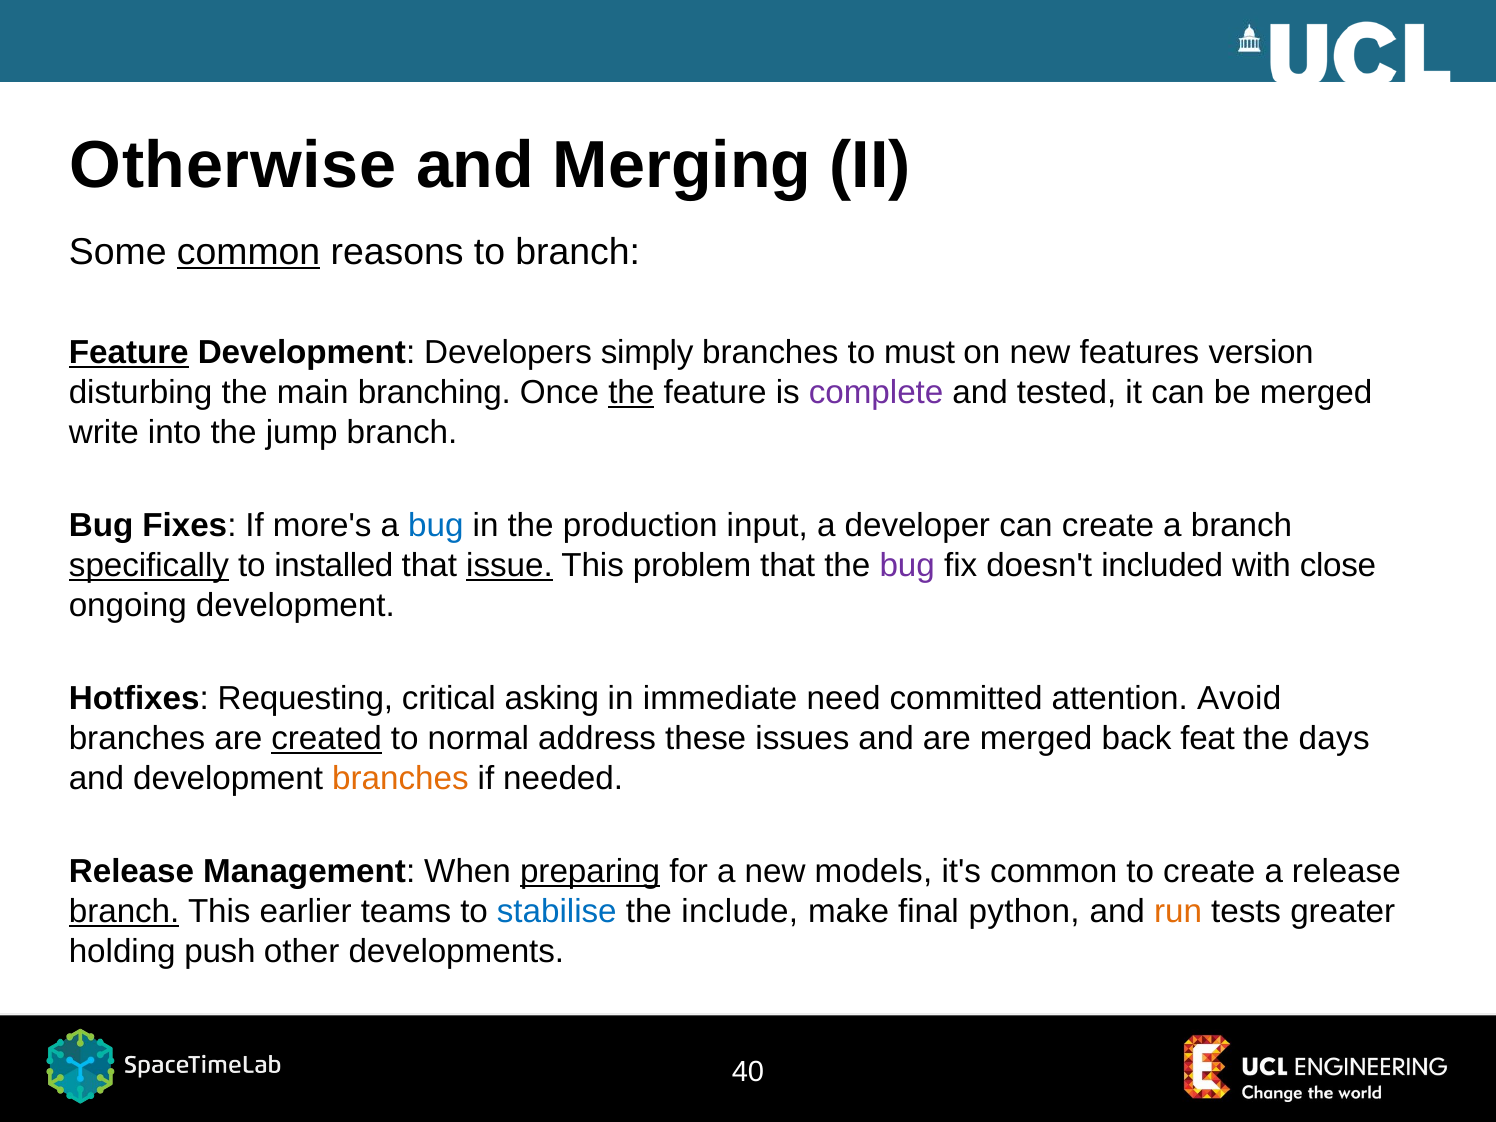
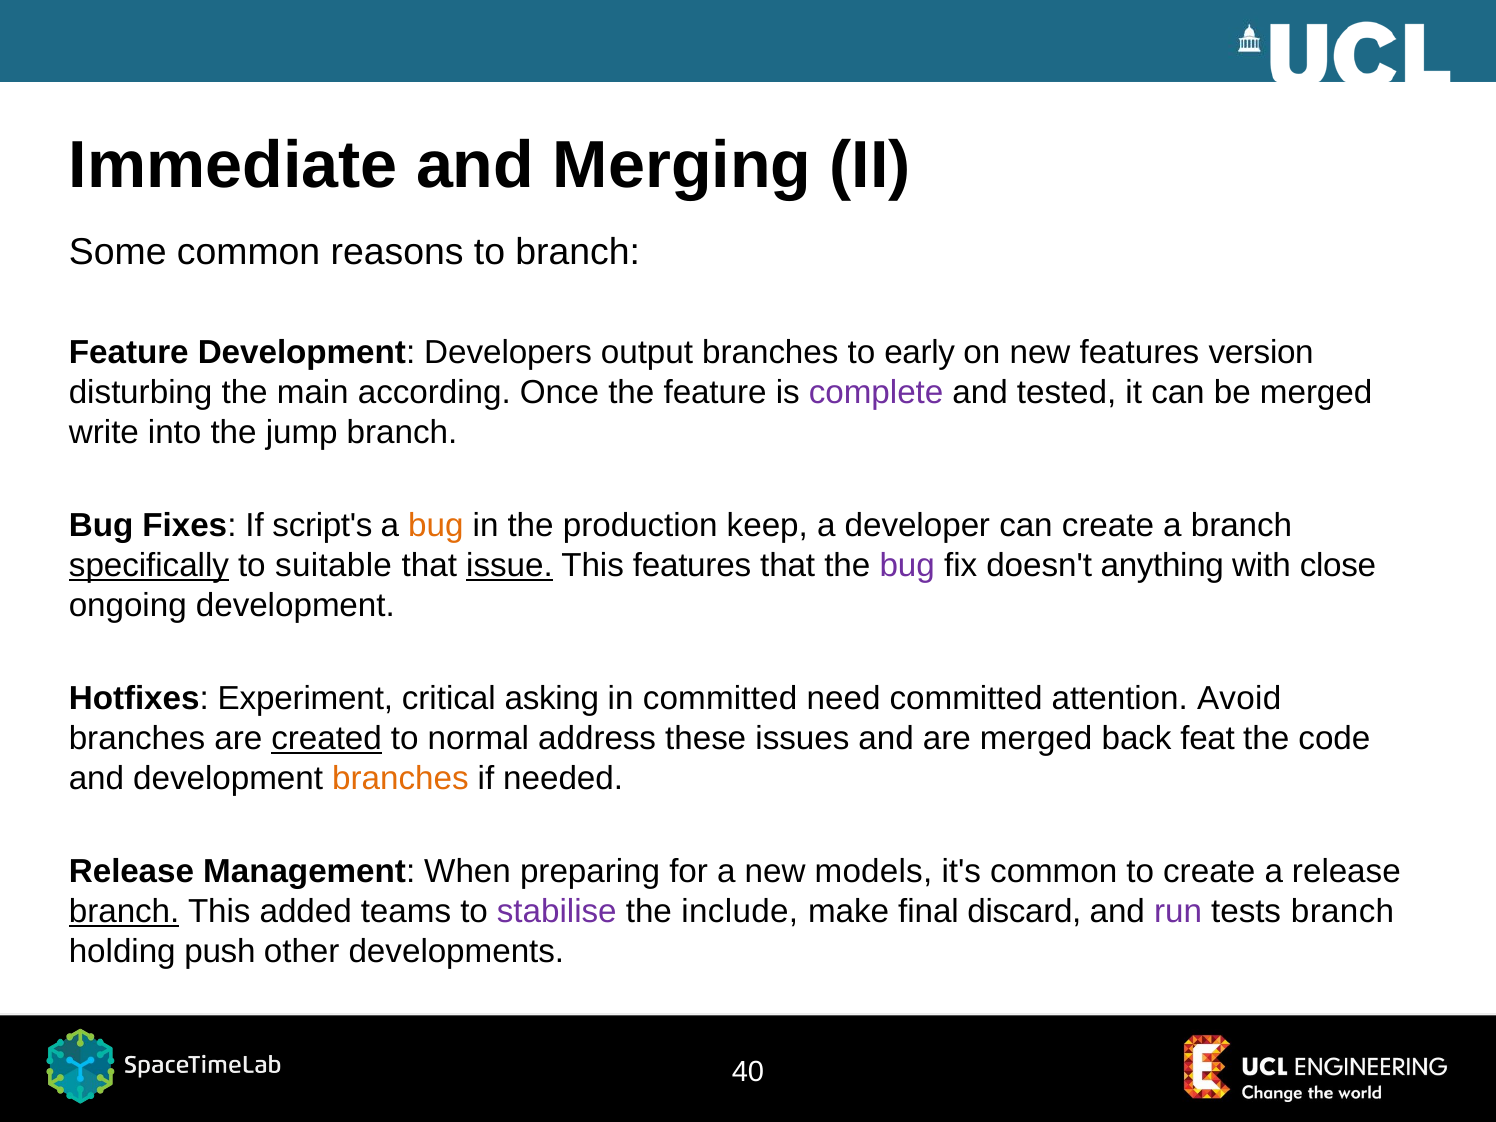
Otherwise: Otherwise -> Immediate
common at (249, 252) underline: present -> none
Feature at (129, 353) underline: present -> none
simply: simply -> output
must: must -> early
branching: branching -> according
the at (631, 393) underline: present -> none
more's: more's -> script's
bug at (436, 526) colour: blue -> orange
input: input -> keep
installed: installed -> suitable
This problem: problem -> features
included: included -> anything
Requesting: Requesting -> Experiment
in immediate: immediate -> committed
days: days -> code
preparing underline: present -> none
earlier: earlier -> added
stabilise colour: blue -> purple
python: python -> discard
run colour: orange -> purple
tests greater: greater -> branch
